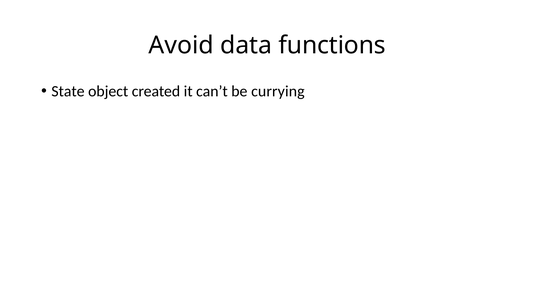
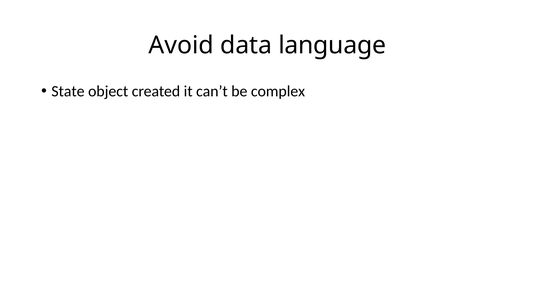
functions: functions -> language
currying: currying -> complex
